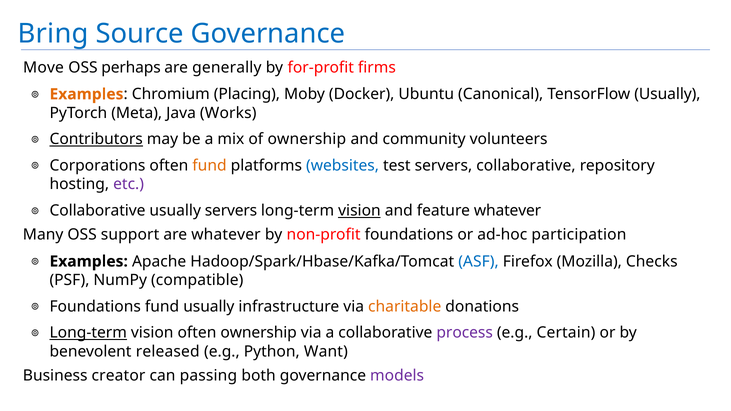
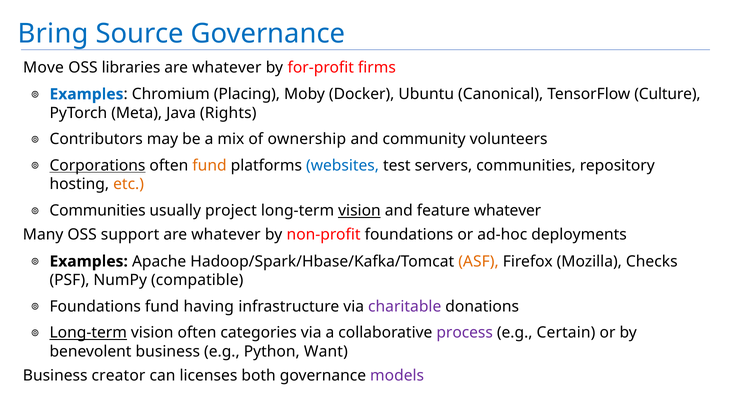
perhaps: perhaps -> libraries
generally at (227, 68): generally -> whatever
Examples at (86, 94) colour: orange -> blue
TensorFlow Usually: Usually -> Culture
Works: Works -> Rights
Contributors underline: present -> none
Corporations underline: none -> present
servers collaborative: collaborative -> communities
etc colour: purple -> orange
Collaborative at (97, 211): Collaborative -> Communities
usually servers: servers -> project
participation: participation -> deployments
ASF colour: blue -> orange
fund usually: usually -> having
charitable colour: orange -> purple
often ownership: ownership -> categories
benevolent released: released -> business
passing: passing -> licenses
